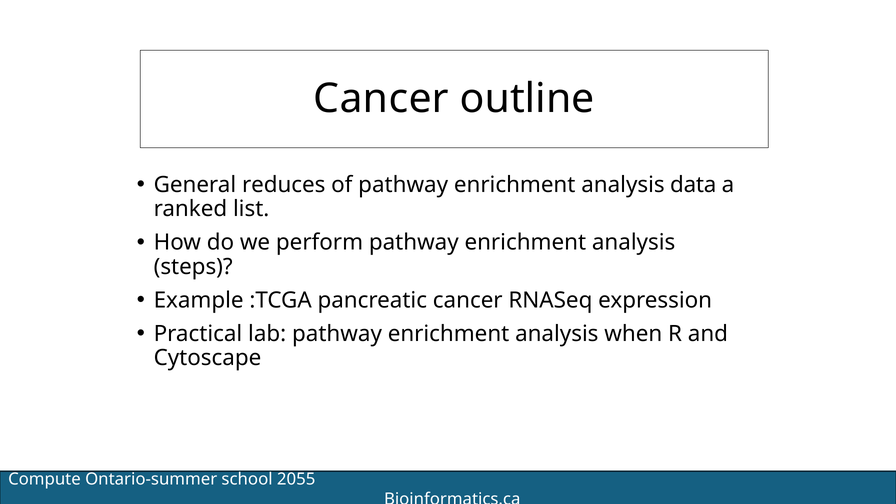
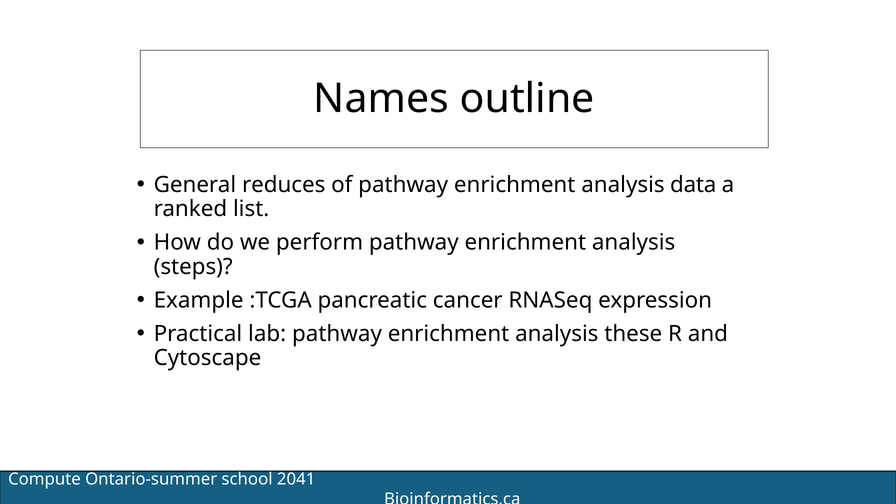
Cancer at (381, 99): Cancer -> Names
when: when -> these
2055: 2055 -> 2041
